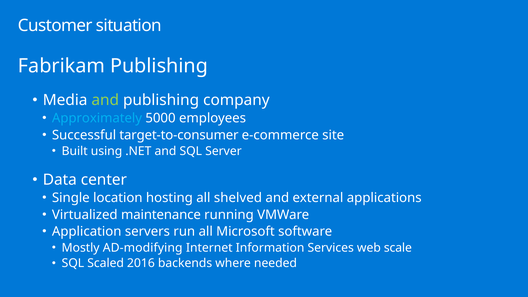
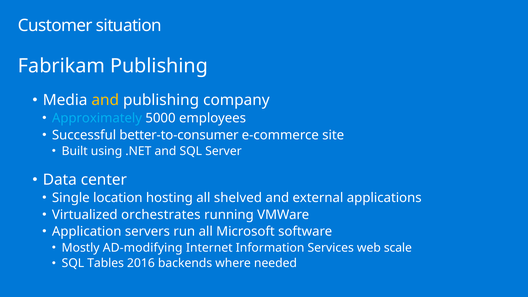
and at (105, 100) colour: light green -> yellow
target-to-consumer: target-to-consumer -> better-to-consumer
maintenance: maintenance -> orchestrates
Scaled: Scaled -> Tables
